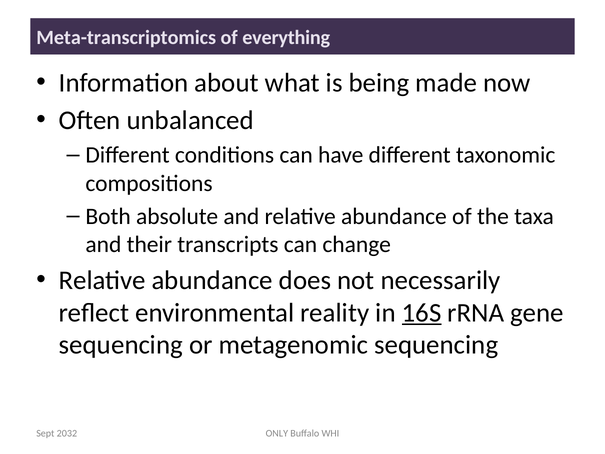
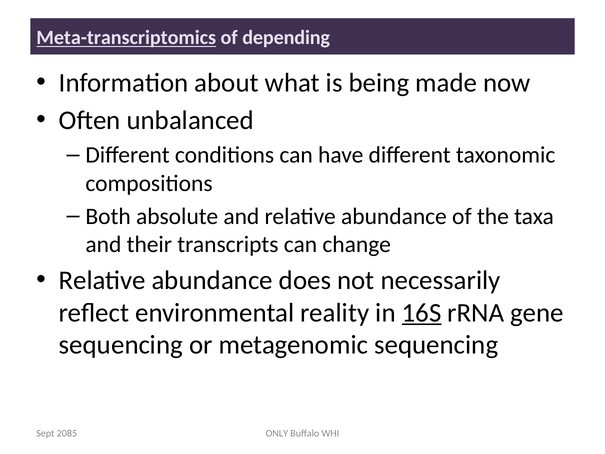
Meta-transcriptomics underline: none -> present
everything: everything -> depending
2032: 2032 -> 2085
